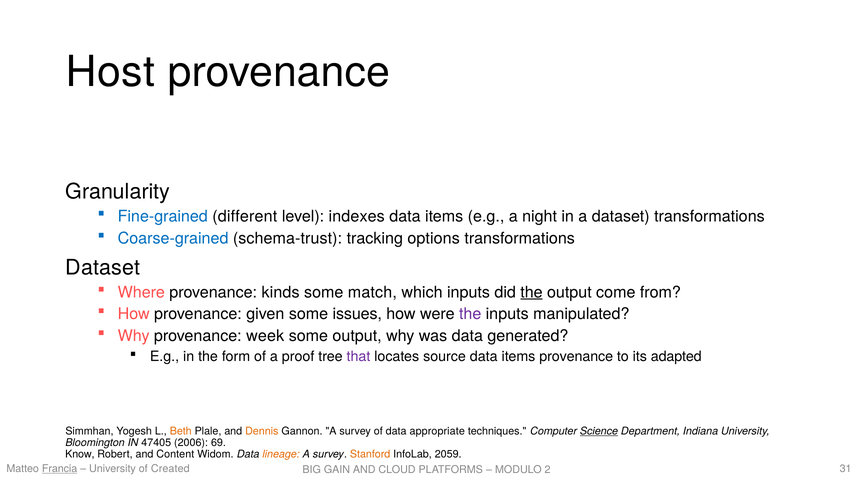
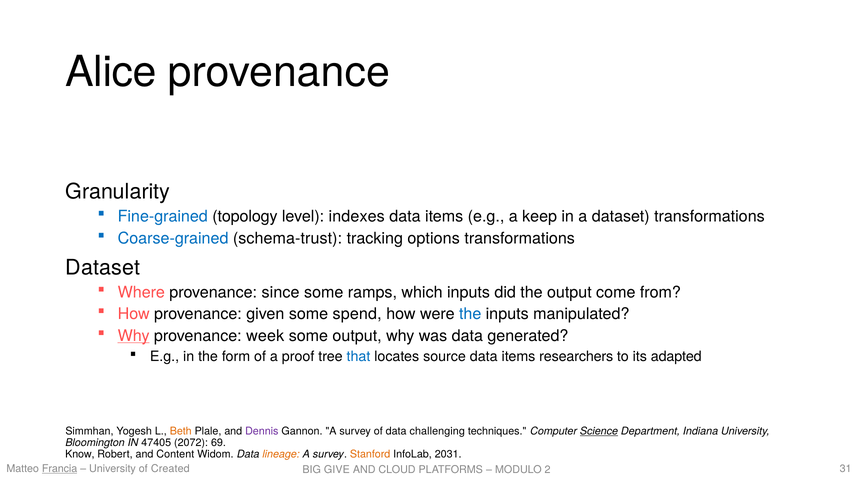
Host: Host -> Alice
different: different -> topology
night: night -> keep
kinds: kinds -> since
match: match -> ramps
the at (531, 293) underline: present -> none
issues: issues -> spend
the at (470, 314) colour: purple -> blue
Why at (134, 336) underline: none -> present
that colour: purple -> blue
items provenance: provenance -> researchers
Dennis colour: orange -> purple
appropriate: appropriate -> challenging
2006: 2006 -> 2072
2059: 2059 -> 2031
GAIN: GAIN -> GIVE
